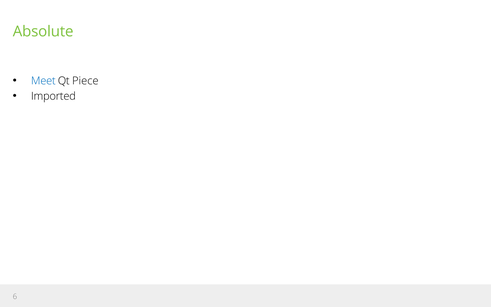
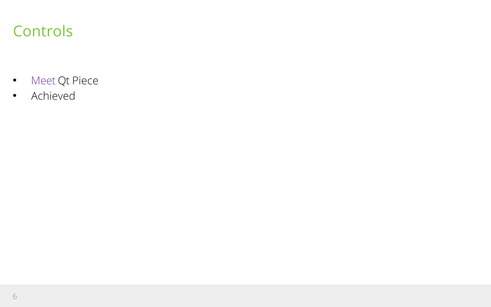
Absolute: Absolute -> Controls
Meet colour: blue -> purple
Imported: Imported -> Achieved
